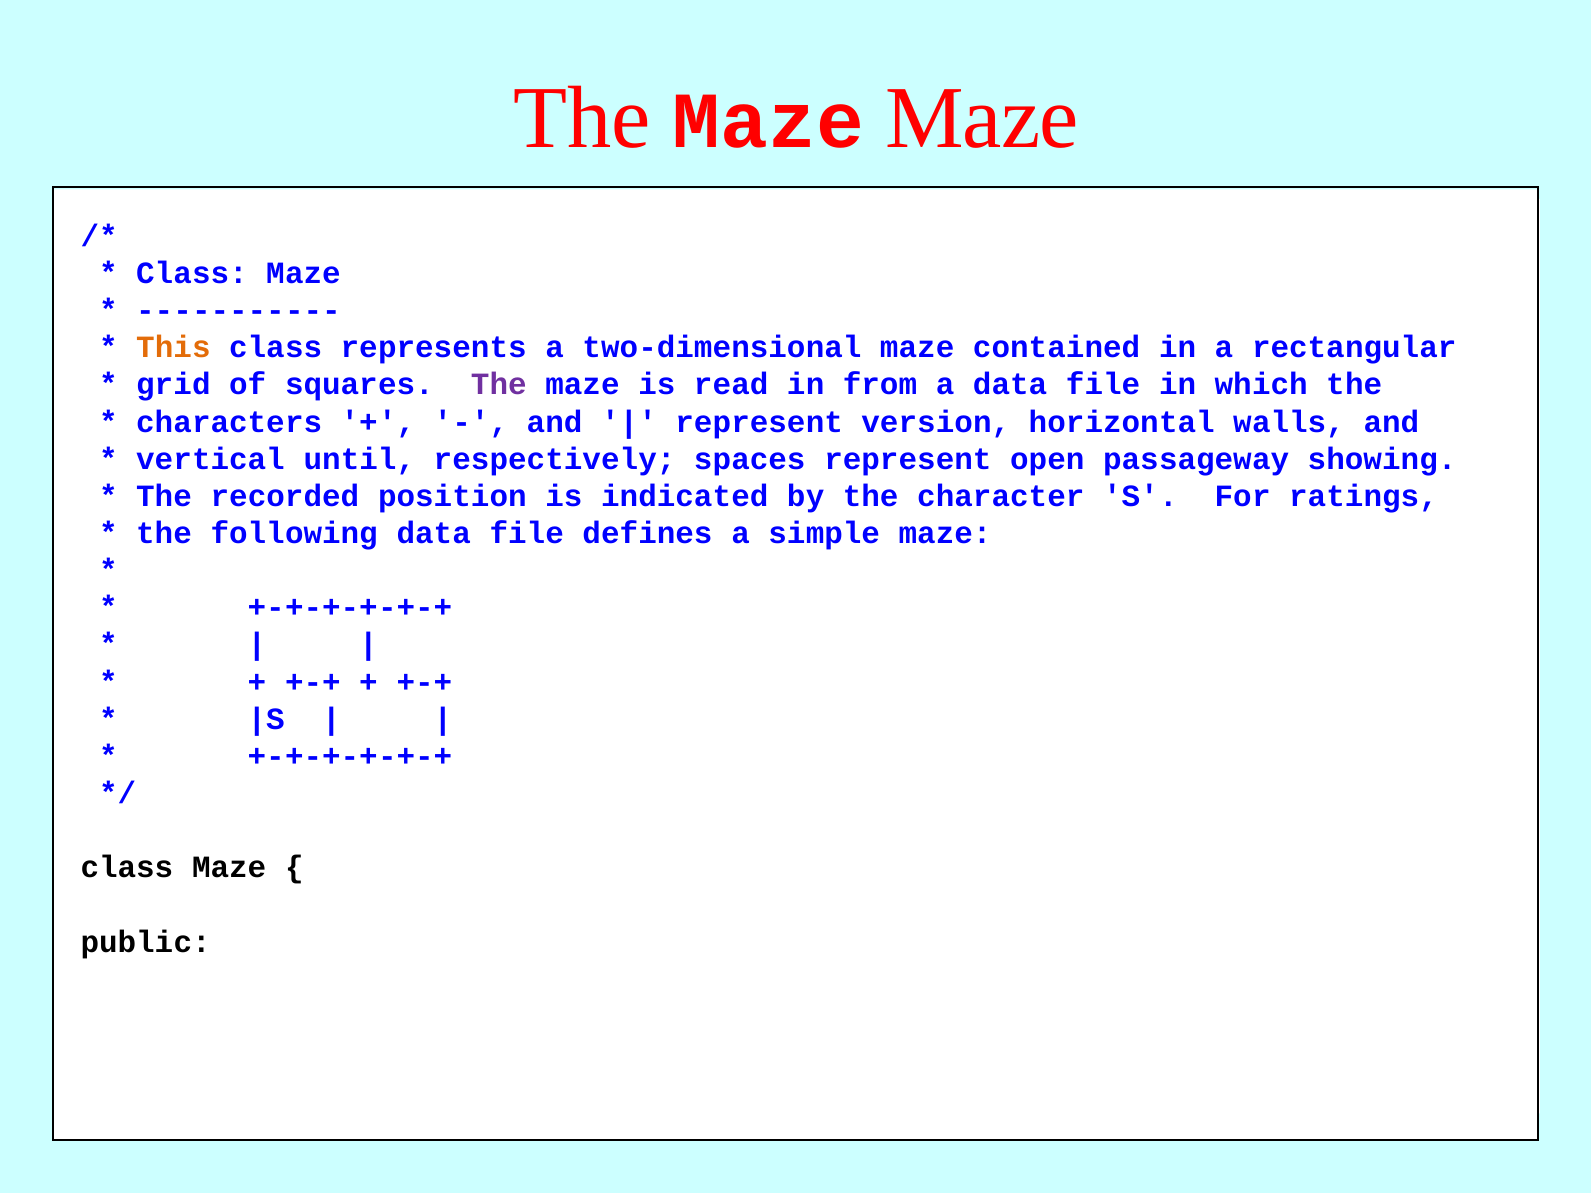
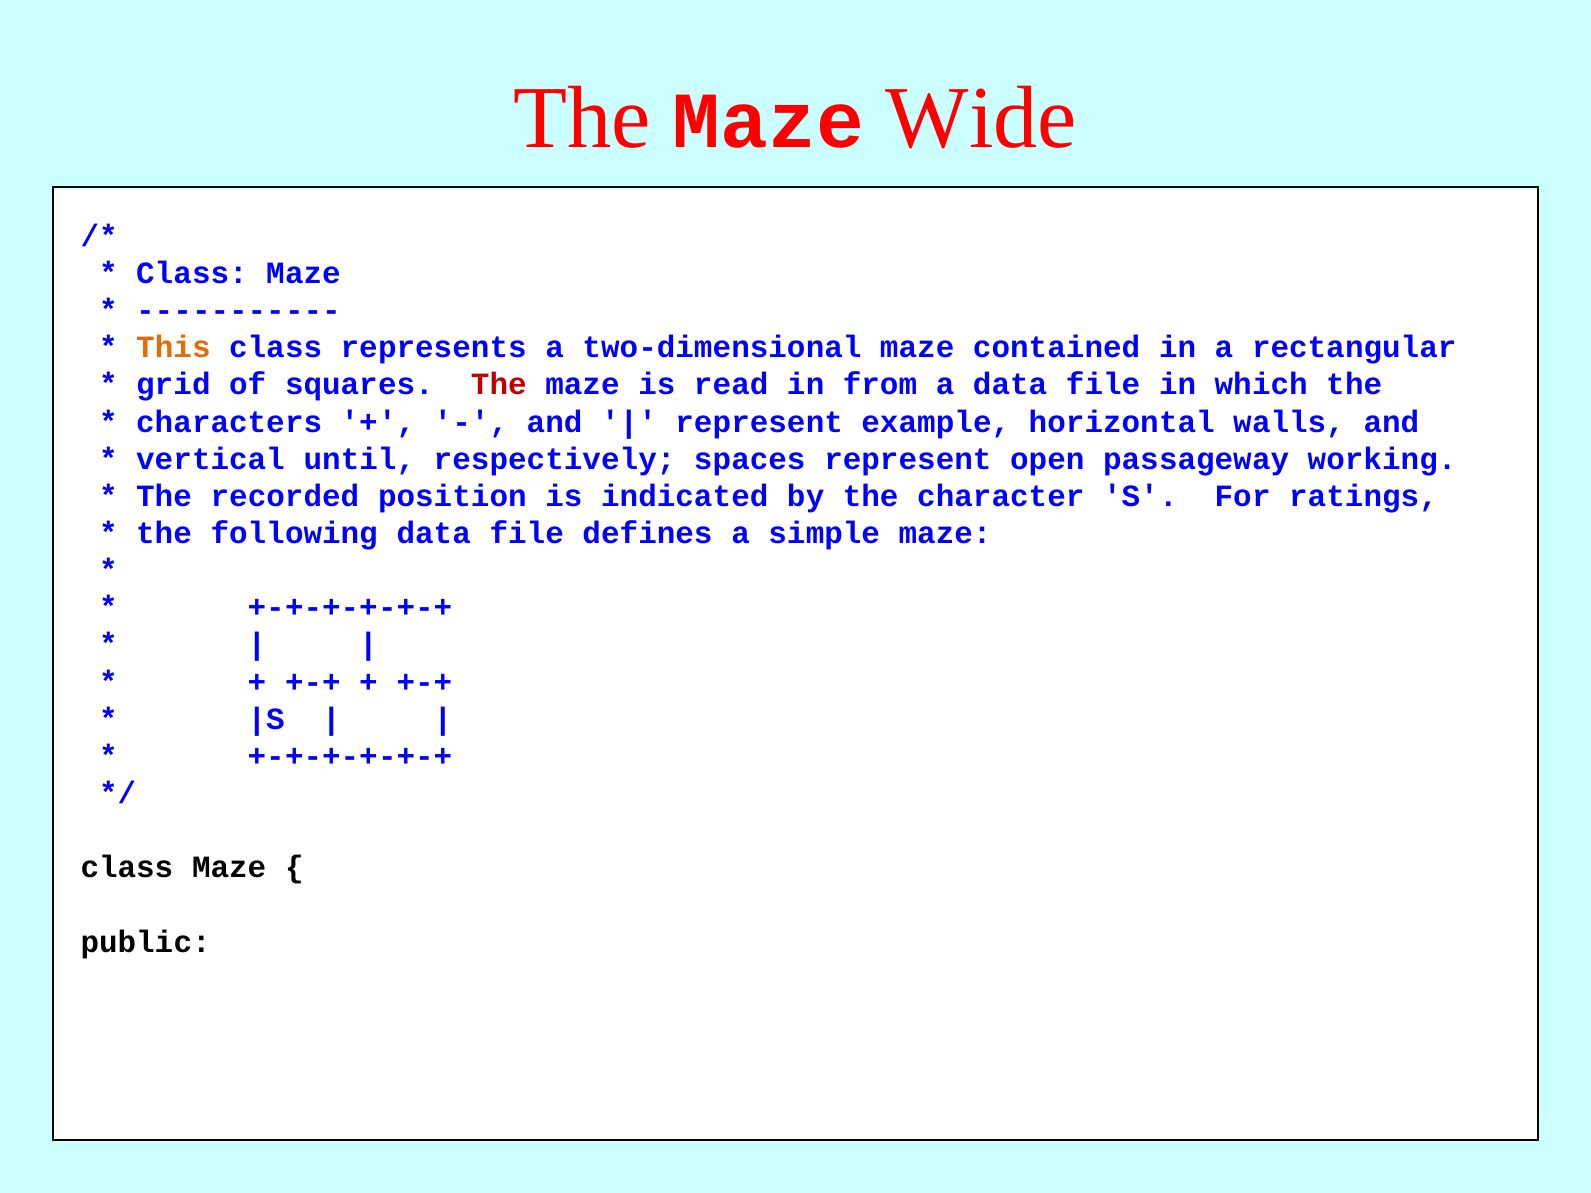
Maze Maze: Maze -> Wide
The at (499, 385) colour: purple -> red
version: version -> example
showing: showing -> working
